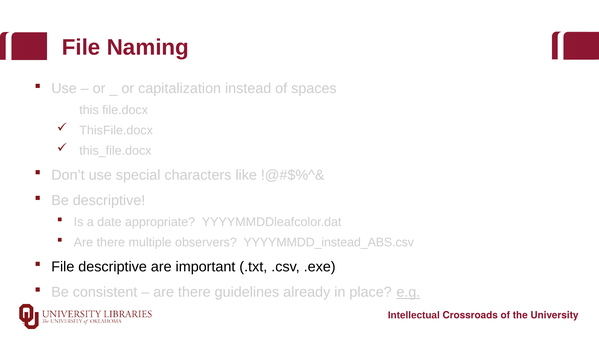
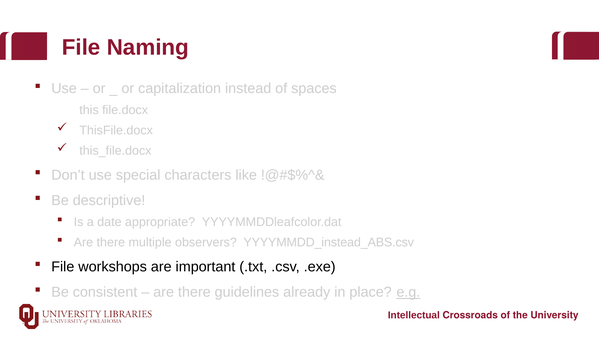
File descriptive: descriptive -> workshops
